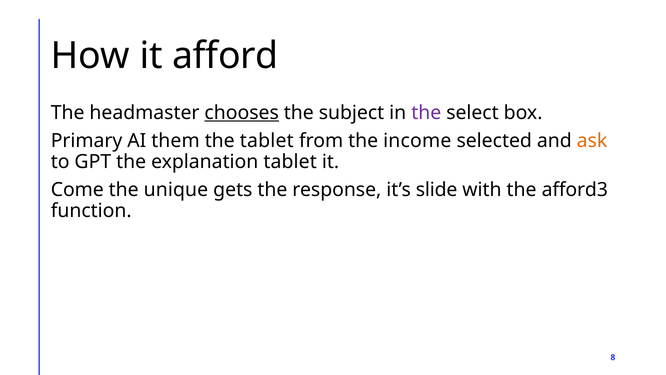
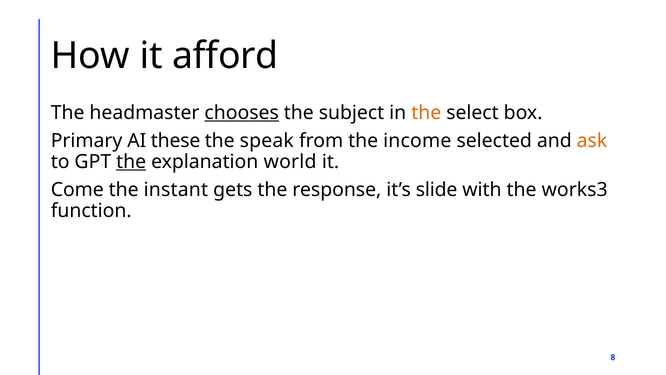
the at (426, 113) colour: purple -> orange
them: them -> these
the tablet: tablet -> speak
the at (131, 162) underline: none -> present
explanation tablet: tablet -> world
unique: unique -> instant
afford3: afford3 -> works3
